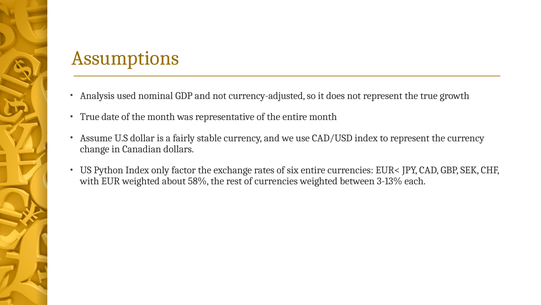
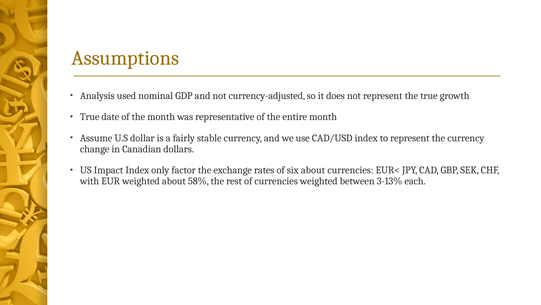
Python: Python -> Impact
six entire: entire -> about
